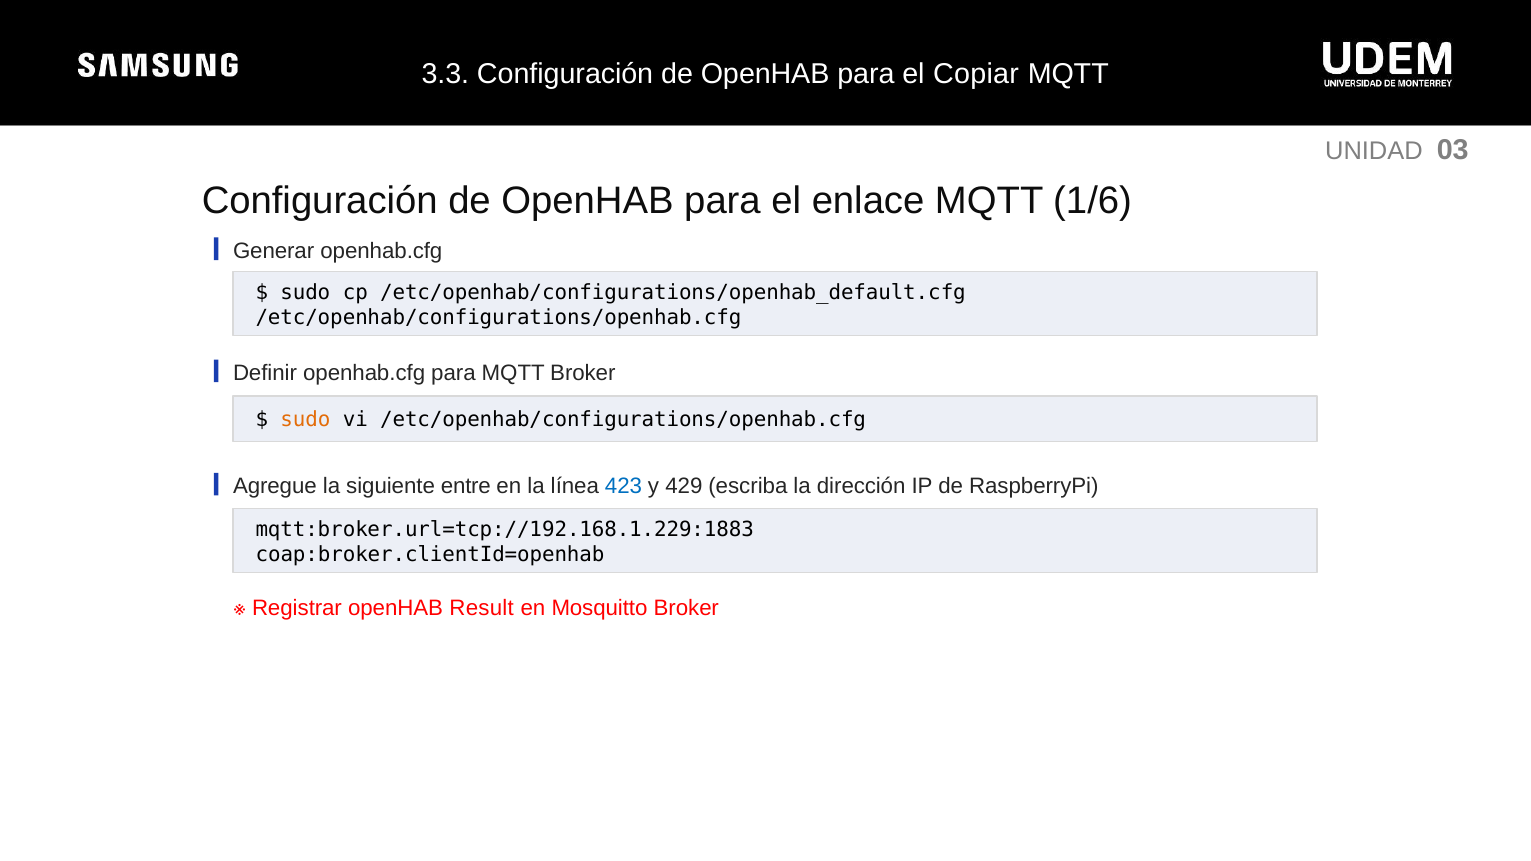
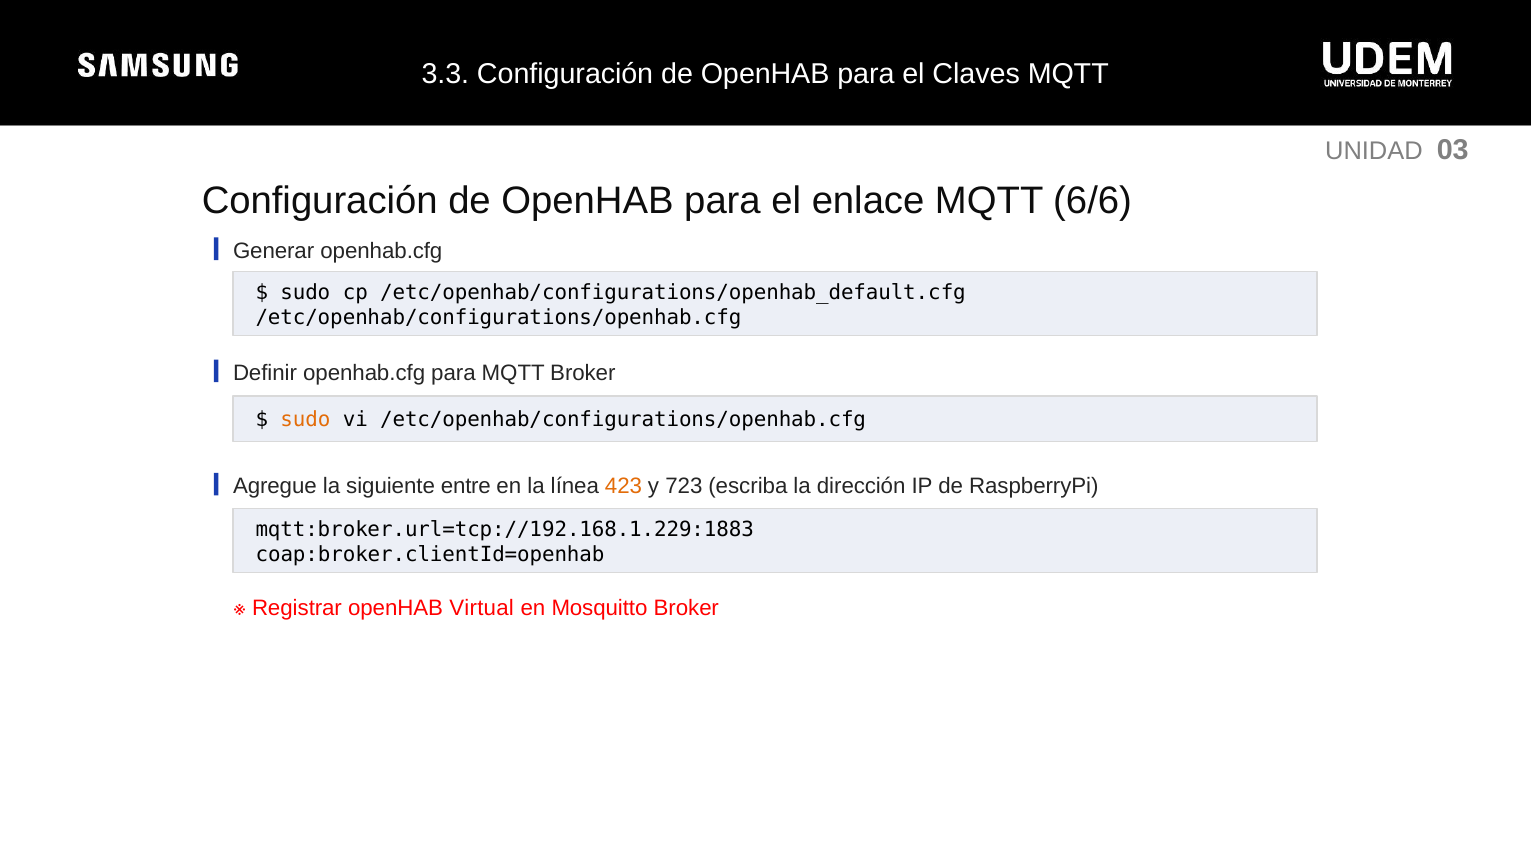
Copiar: Copiar -> Claves
1/6: 1/6 -> 6/6
423 colour: blue -> orange
429: 429 -> 723
Result: Result -> Virtual
